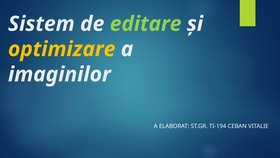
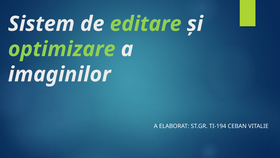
optimizare colour: yellow -> light green
